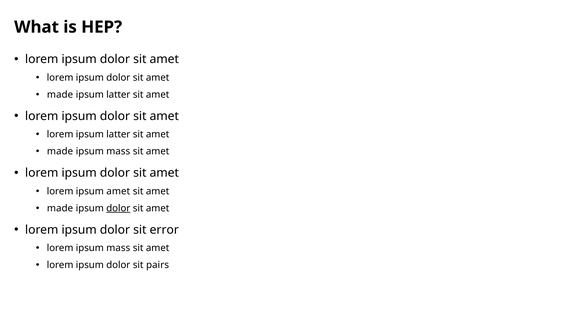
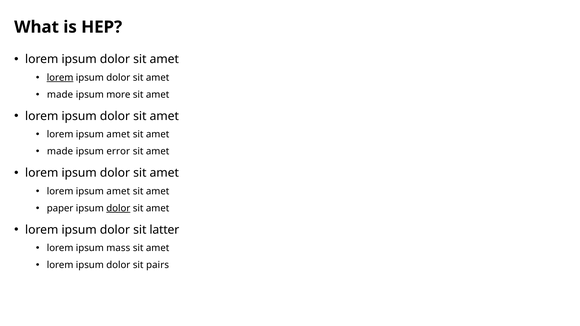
lorem at (60, 78) underline: none -> present
latter at (118, 95): latter -> more
latter at (118, 135): latter -> amet
mass at (118, 152): mass -> error
made at (60, 208): made -> paper
error: error -> latter
